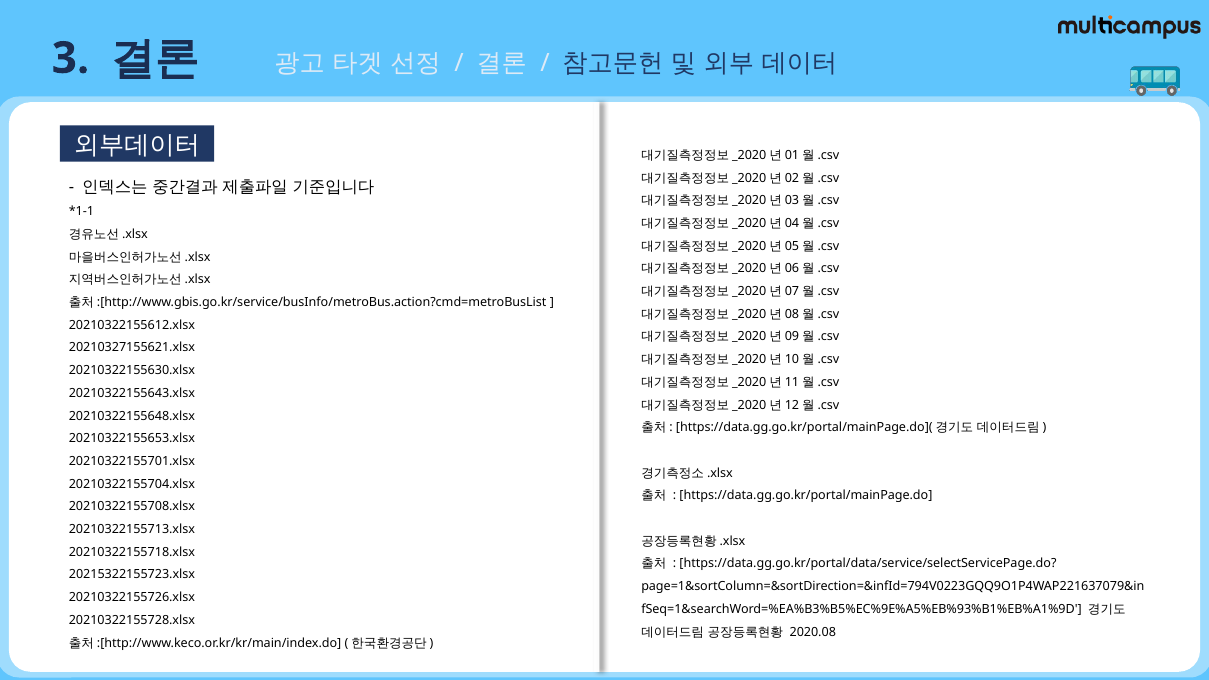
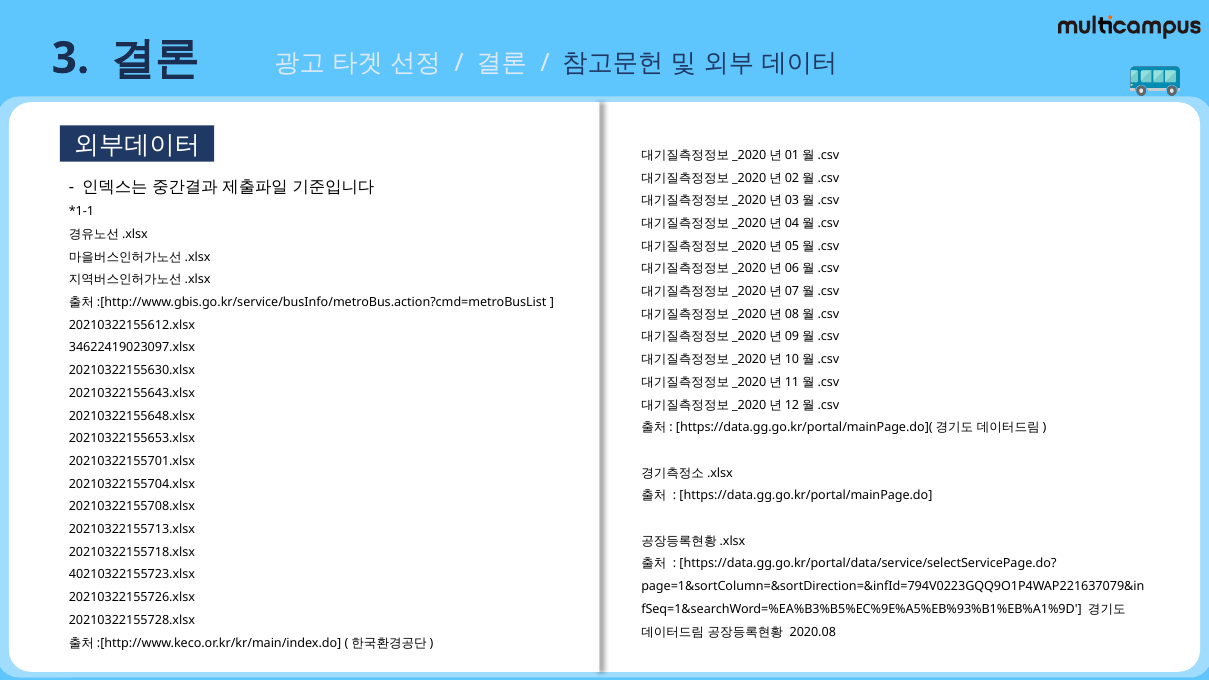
20210327155621.xlsx: 20210327155621.xlsx -> 34622419023097.xlsx
20215322155723.xlsx: 20215322155723.xlsx -> 40210322155723.xlsx
